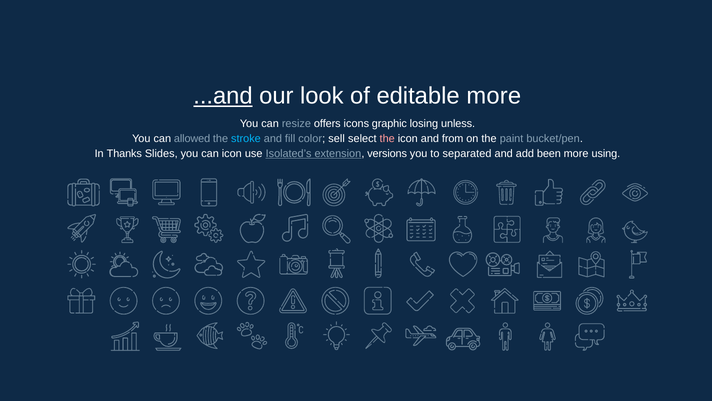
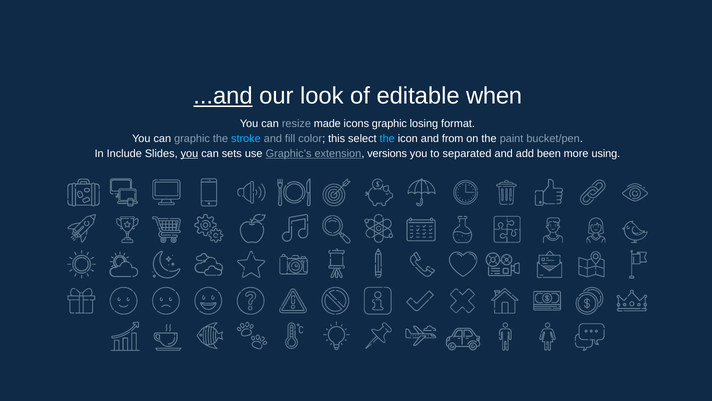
editable more: more -> when
offers: offers -> made
unless: unless -> format
can allowed: allowed -> graphic
sell: sell -> this
the at (387, 138) colour: pink -> light blue
Thanks: Thanks -> Include
you at (189, 153) underline: none -> present
can icon: icon -> sets
Isolated’s: Isolated’s -> Graphic’s
